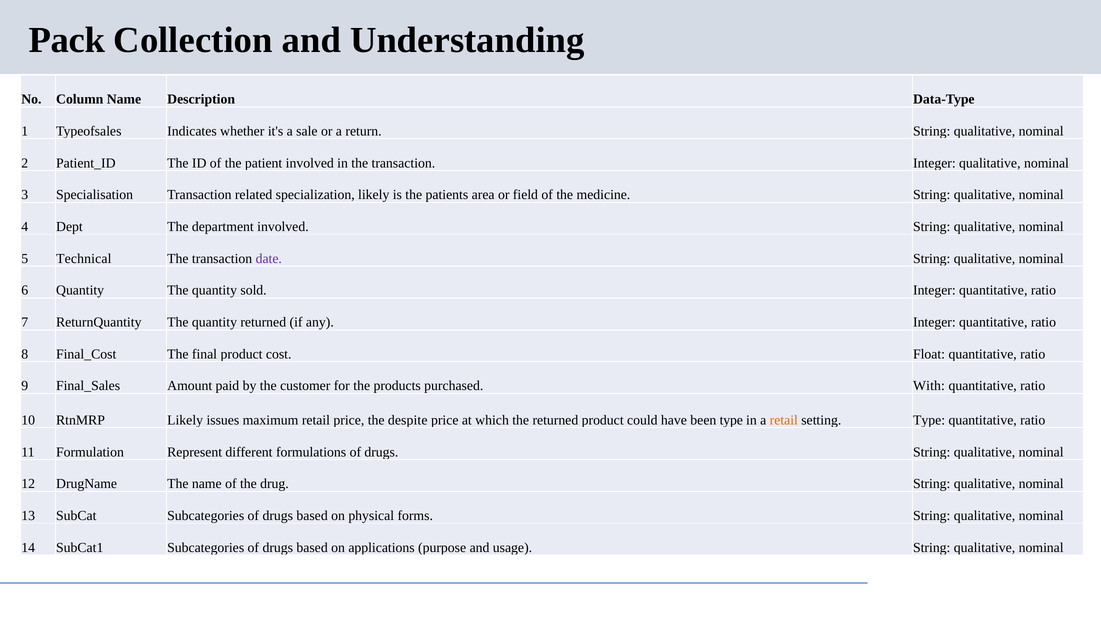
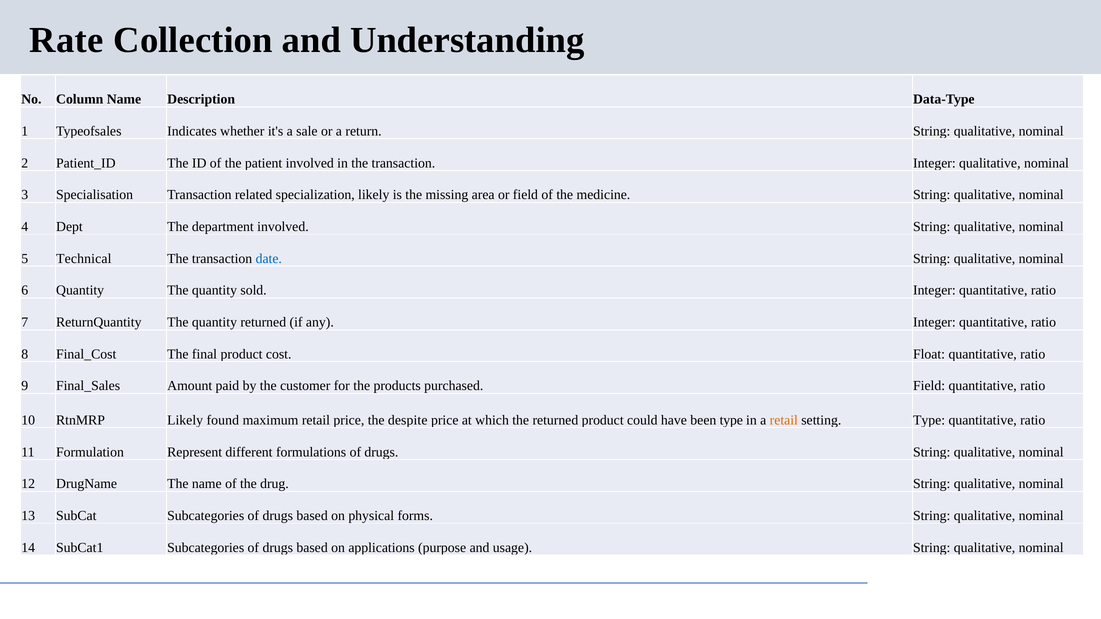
Pack: Pack -> Rate
patients: patients -> missing
date colour: purple -> blue
purchased With: With -> Field
issues: issues -> found
